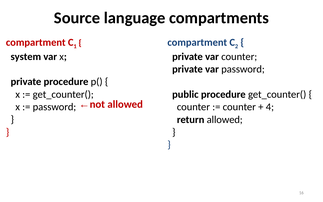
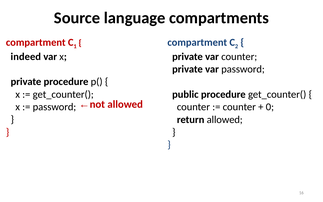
system: system -> indeed
4: 4 -> 0
